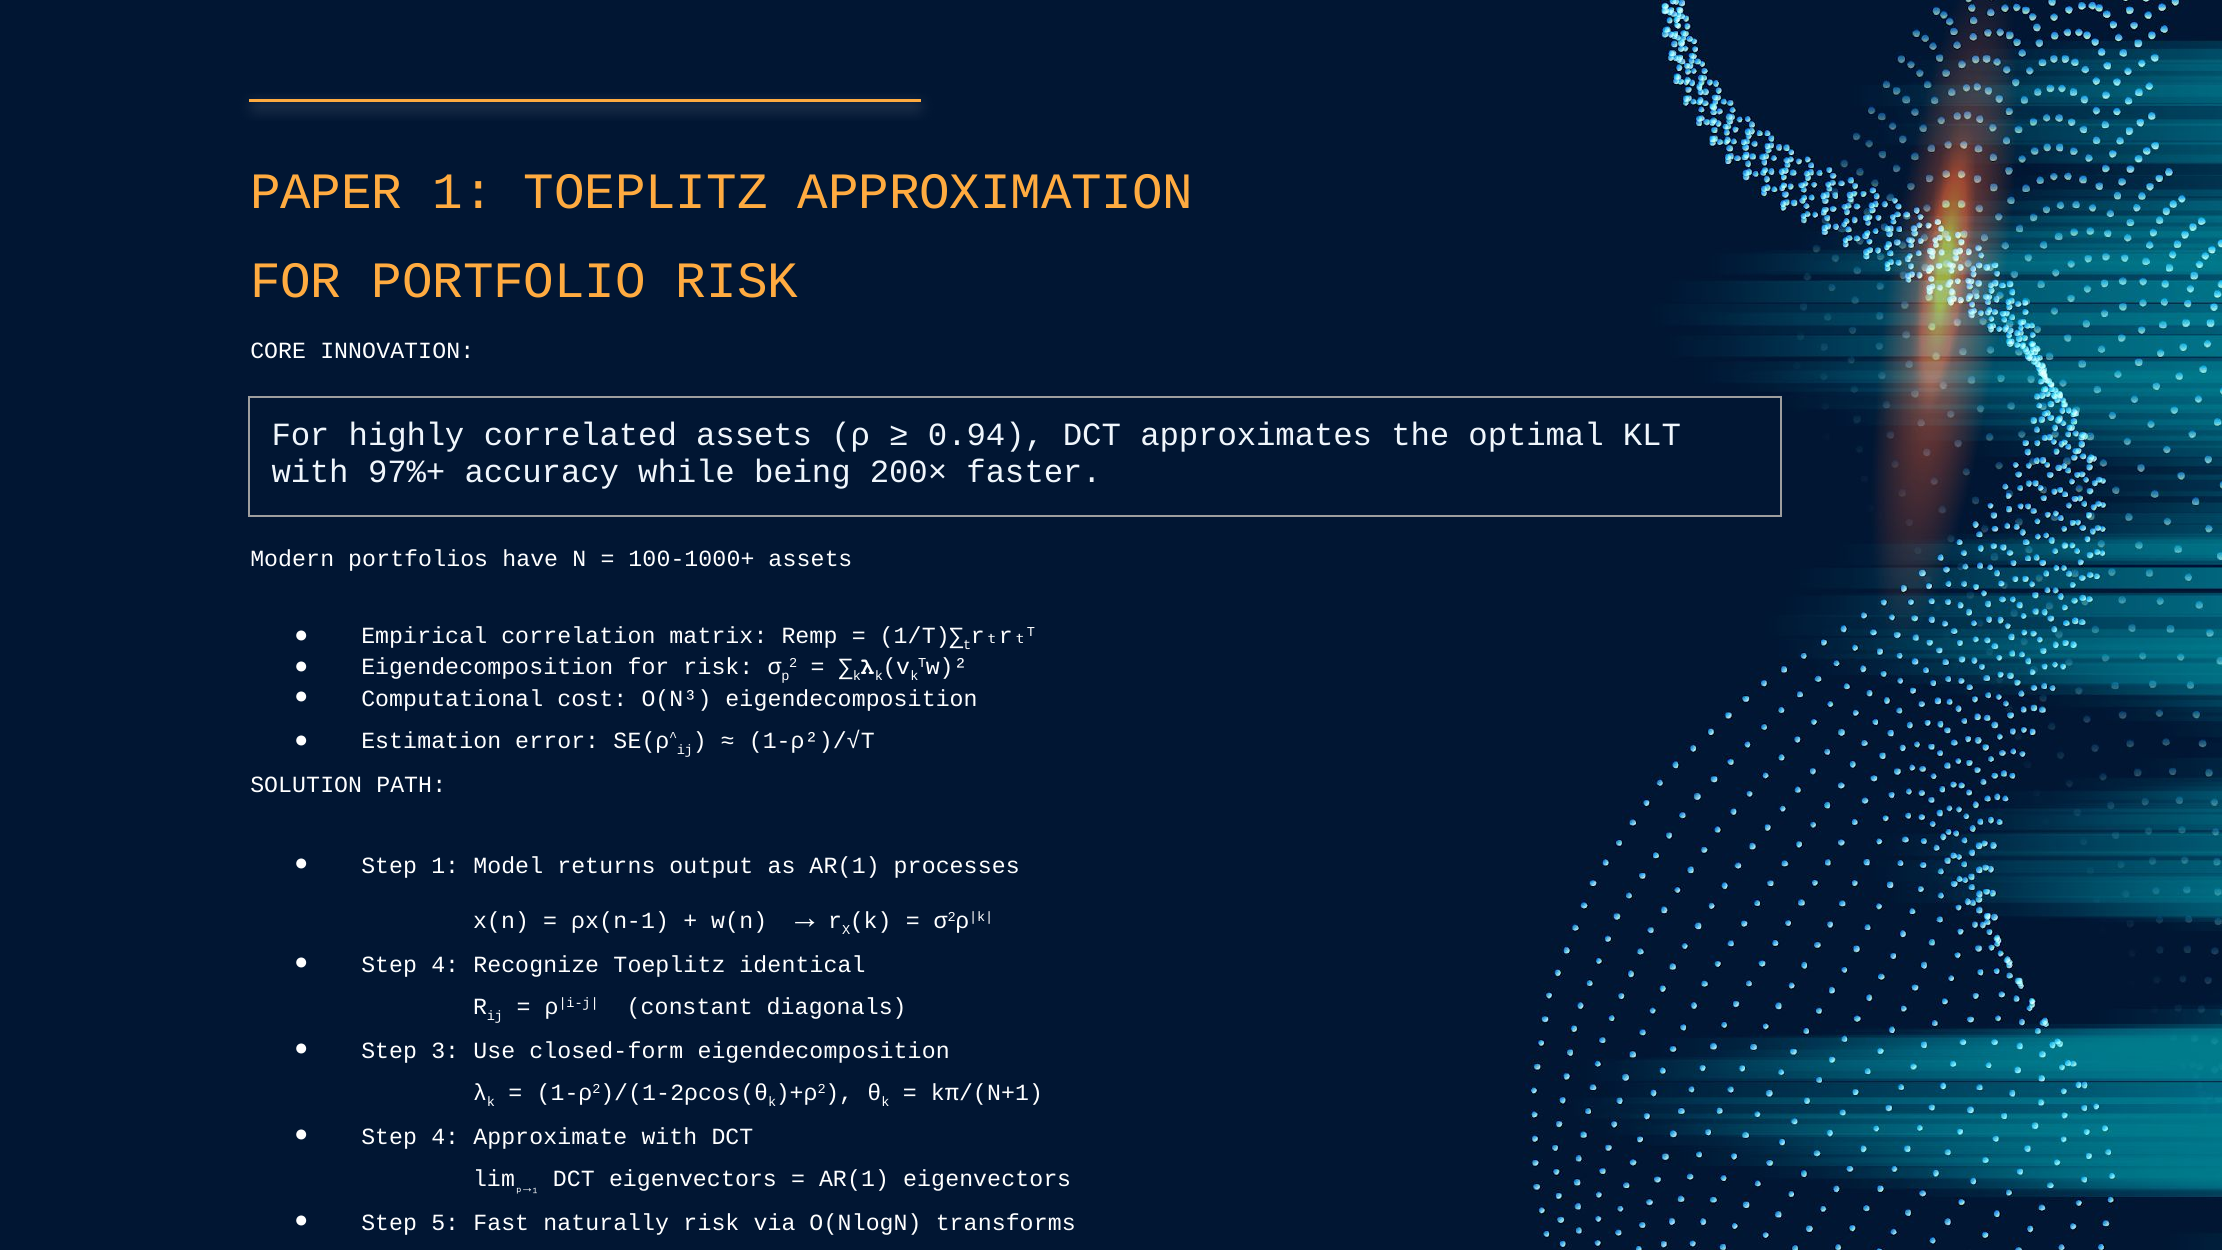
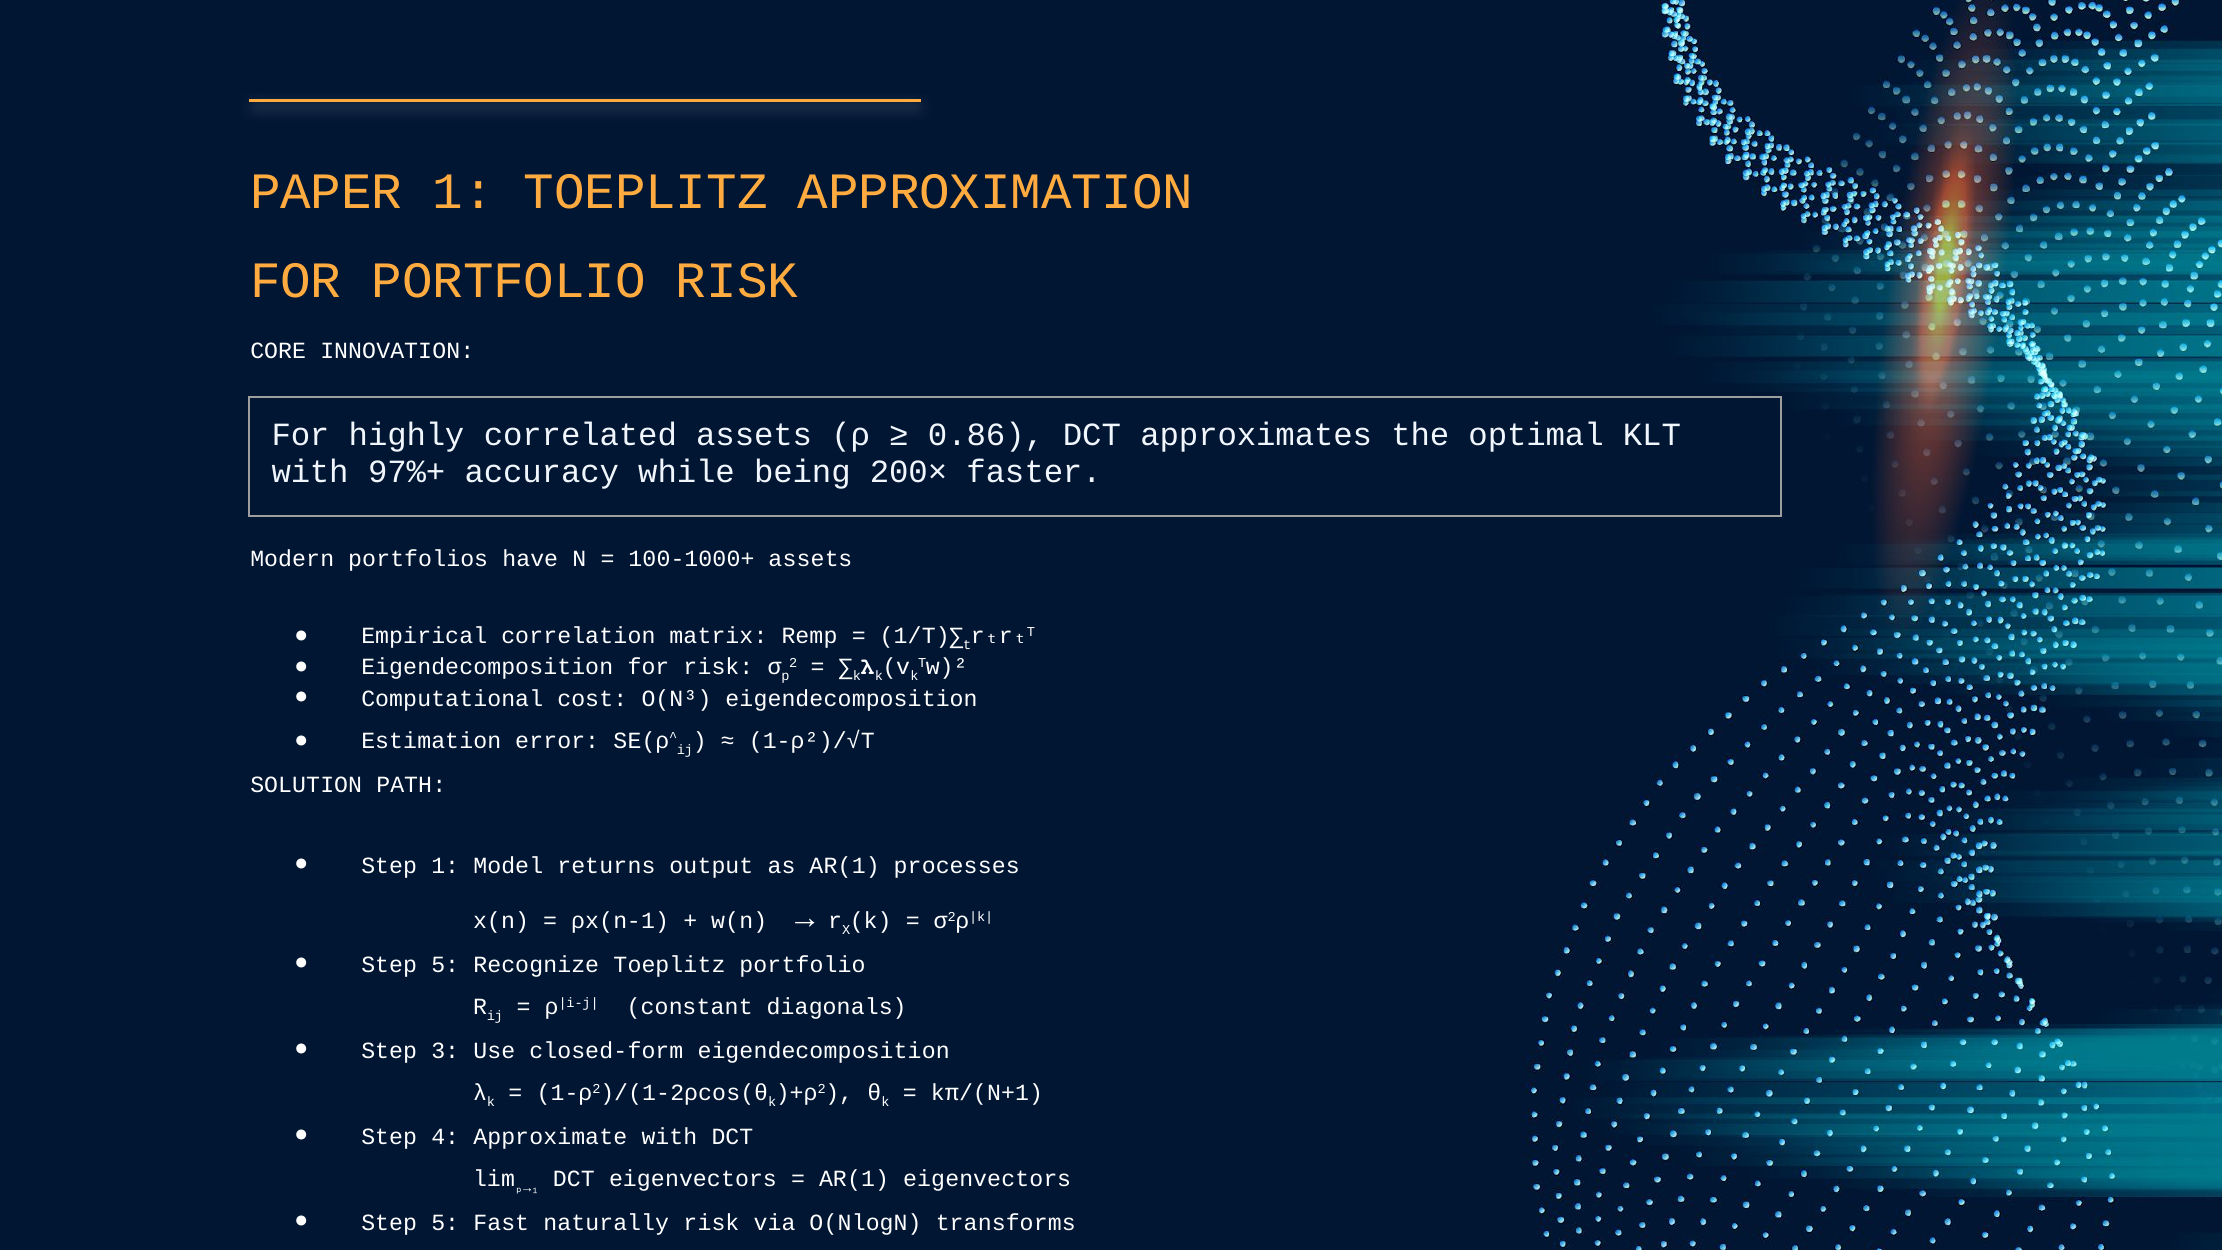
0.94: 0.94 -> 0.86
4 at (445, 965): 4 -> 5
Toeplitz identical: identical -> portfolio
